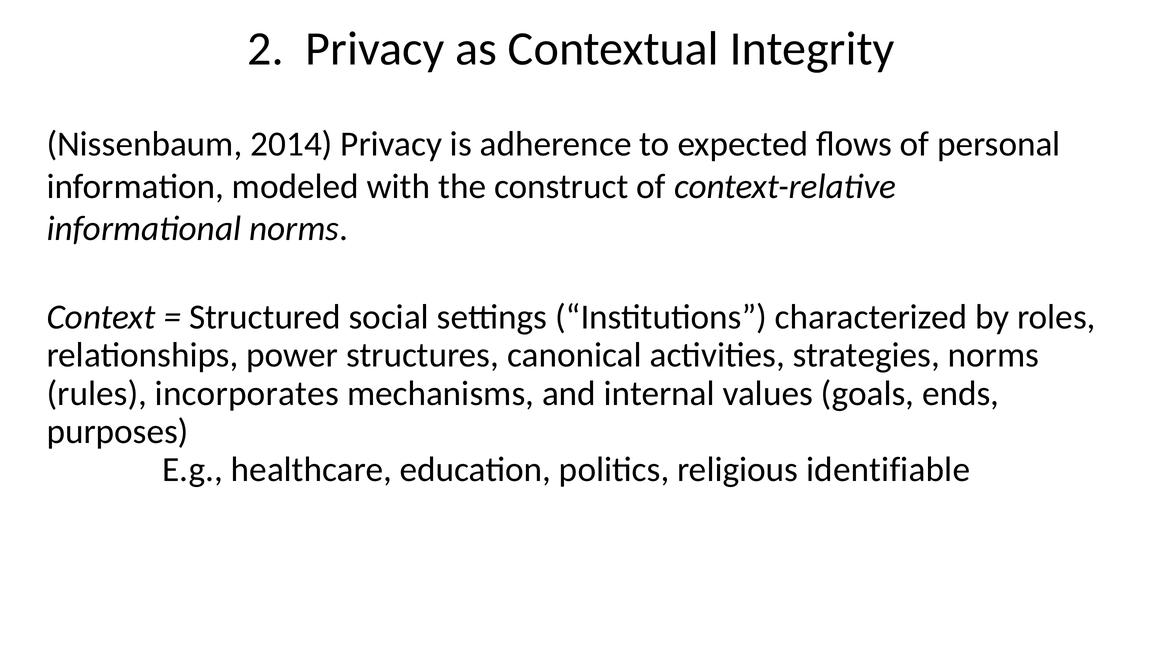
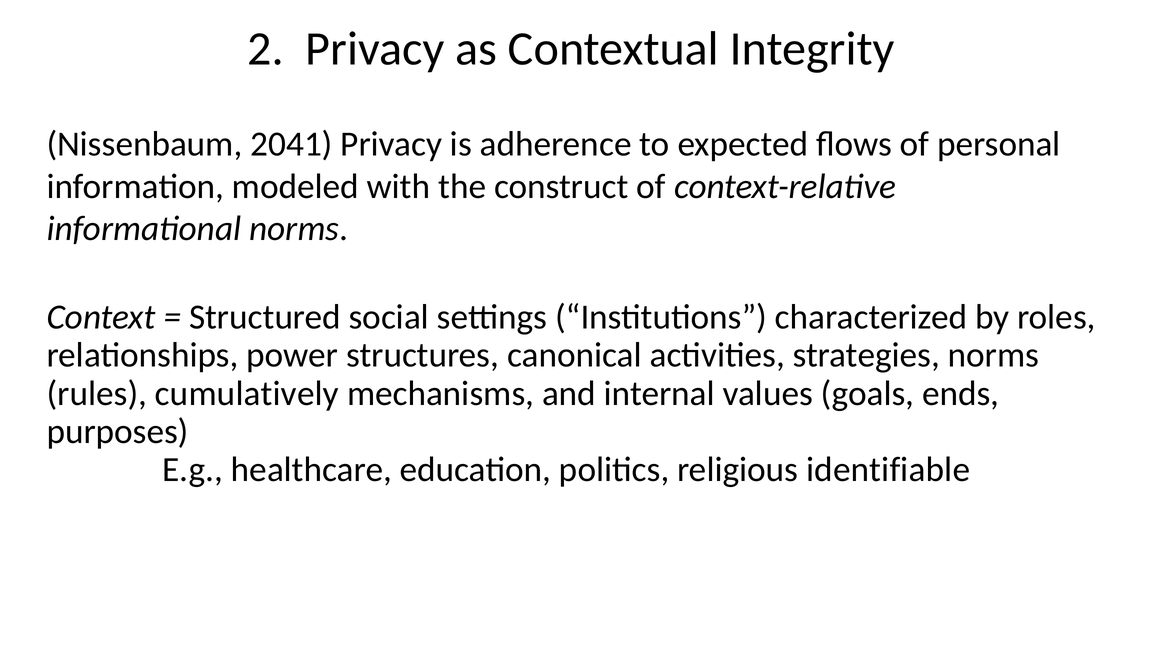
2014: 2014 -> 2041
incorporates: incorporates -> cumulatively
